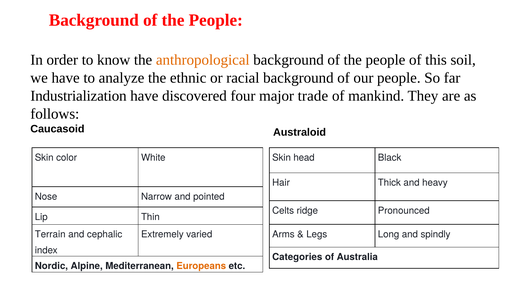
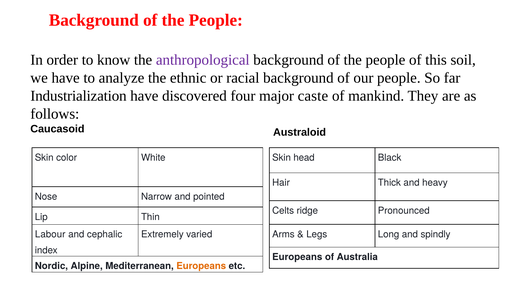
anthropological colour: orange -> purple
trade: trade -> caste
Terrain: Terrain -> Labour
Categories at (297, 257): Categories -> Europeans
